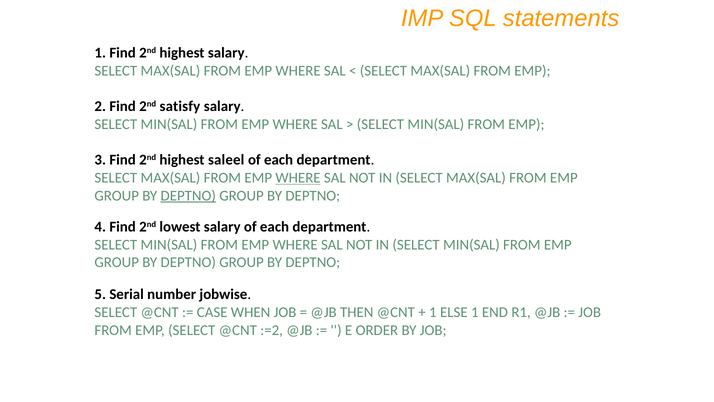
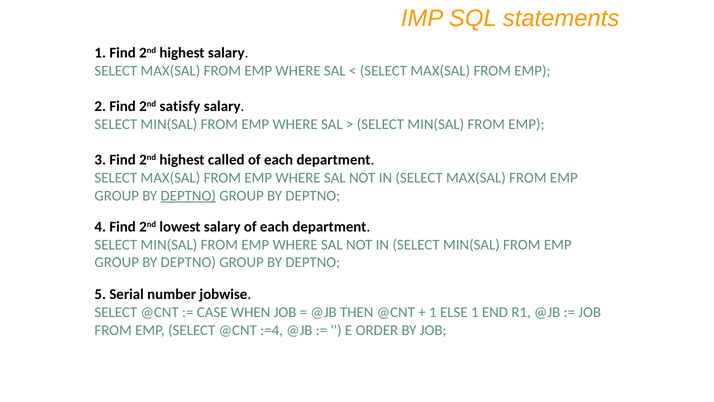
saleel: saleel -> called
WHERE at (298, 178) underline: present -> none
:=2: :=2 -> :=4
